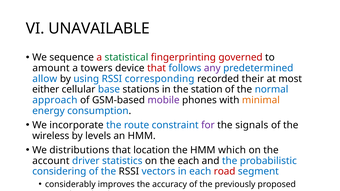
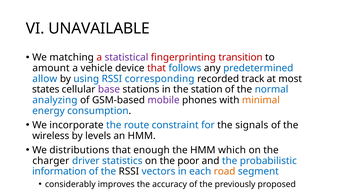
sequence: sequence -> matching
statistical colour: green -> purple
governed: governed -> transition
towers: towers -> vehicle
any colour: purple -> black
their: their -> track
either: either -> states
base colour: blue -> purple
approach: approach -> analyzing
for colour: purple -> blue
location: location -> enough
account: account -> charger
the each: each -> poor
considering: considering -> information
road colour: red -> orange
